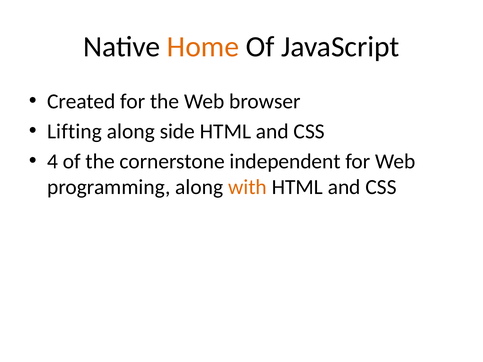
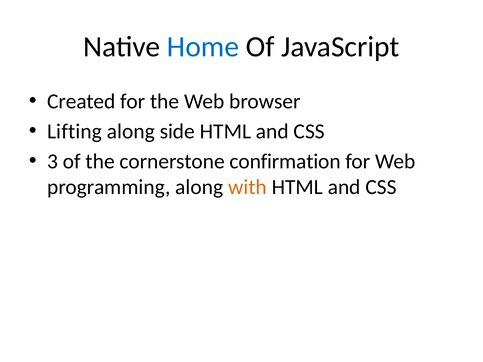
Home colour: orange -> blue
4: 4 -> 3
independent: independent -> confirmation
